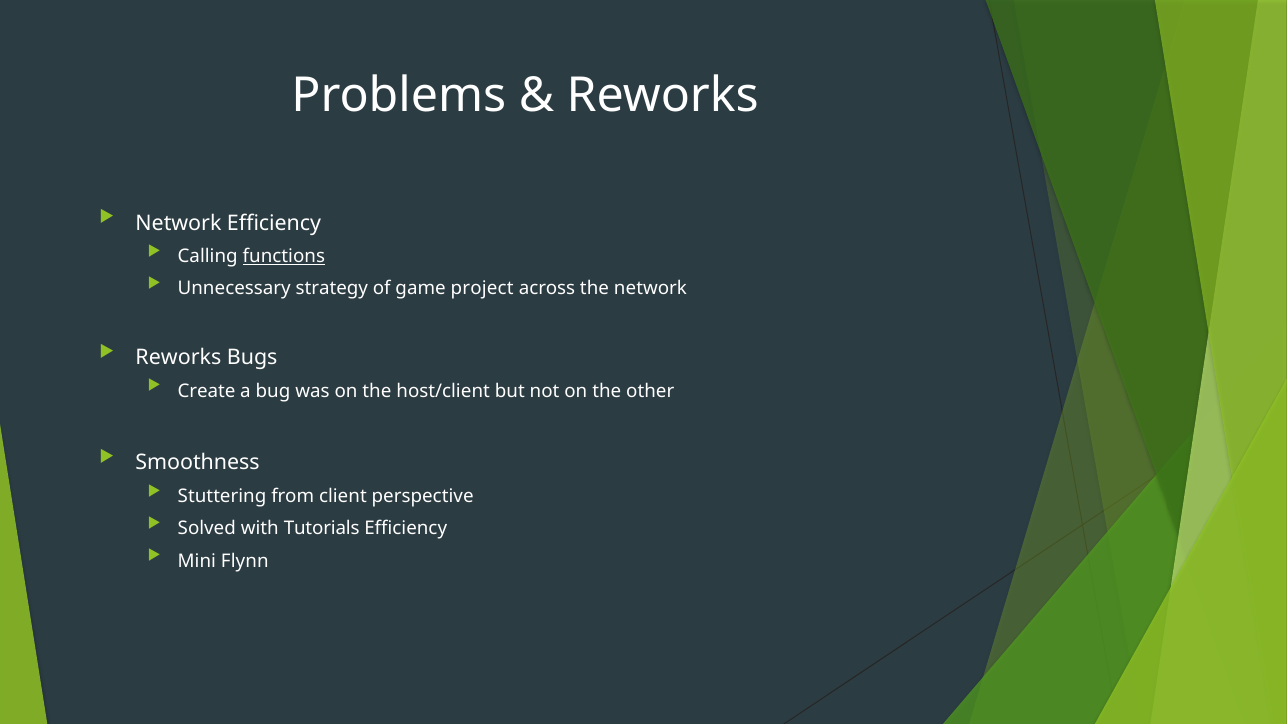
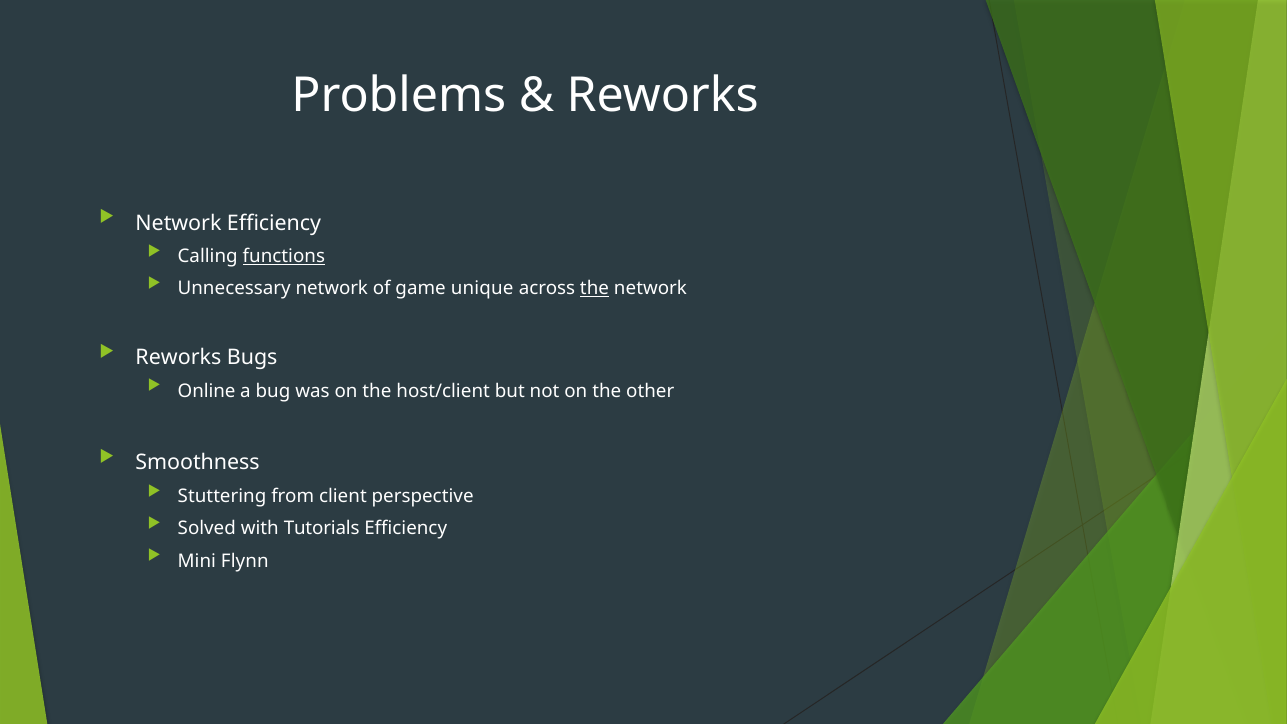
Unnecessary strategy: strategy -> network
project: project -> unique
the at (595, 289) underline: none -> present
Create: Create -> Online
